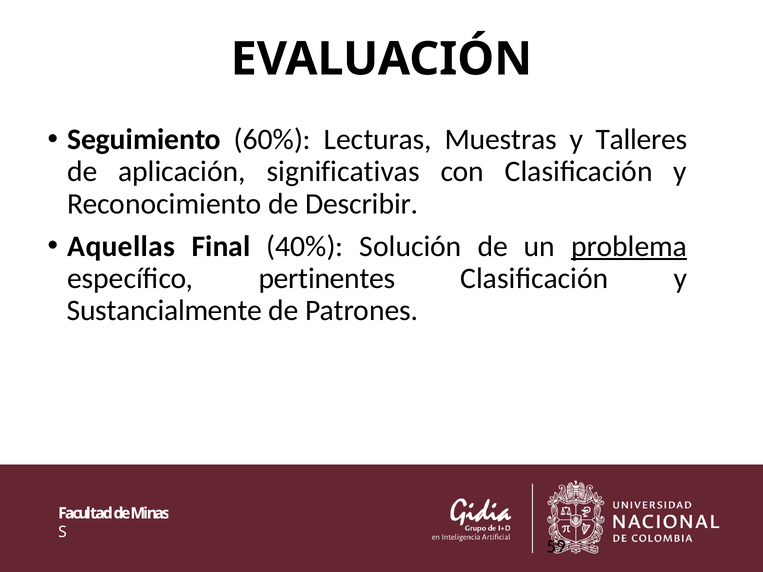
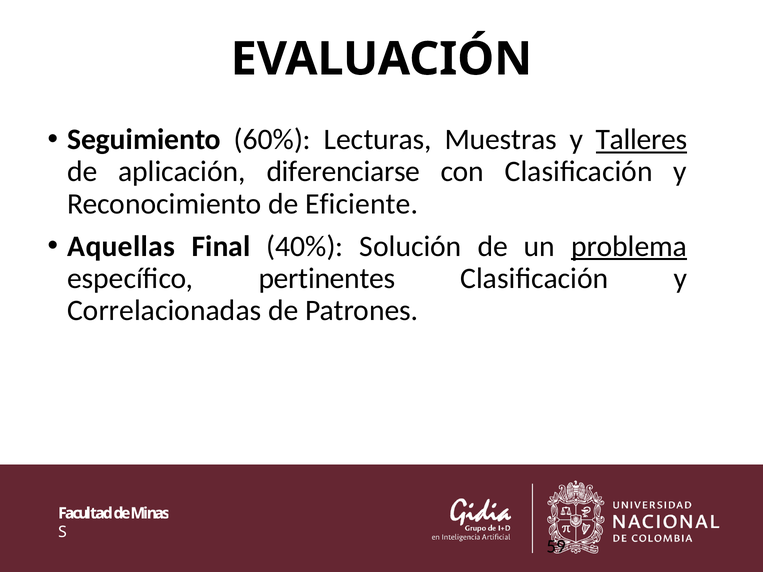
Talleres underline: none -> present
significativas: significativas -> diferenciarse
Describir: Describir -> Eficiente
Sustancialmente: Sustancialmente -> Correlacionadas
